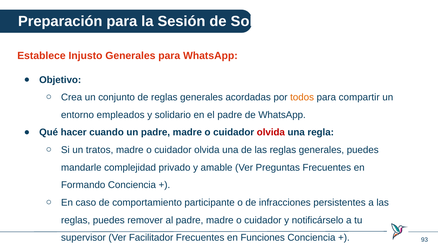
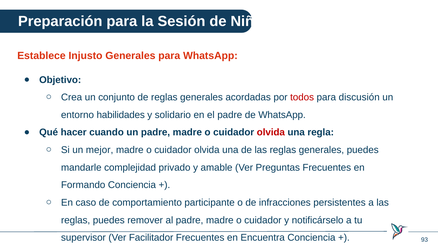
Solo: Solo -> Niño
todos colour: orange -> red
compartir: compartir -> discusión
empleados: empleados -> habilidades
tratos: tratos -> mejor
Funciones: Funciones -> Encuentra
